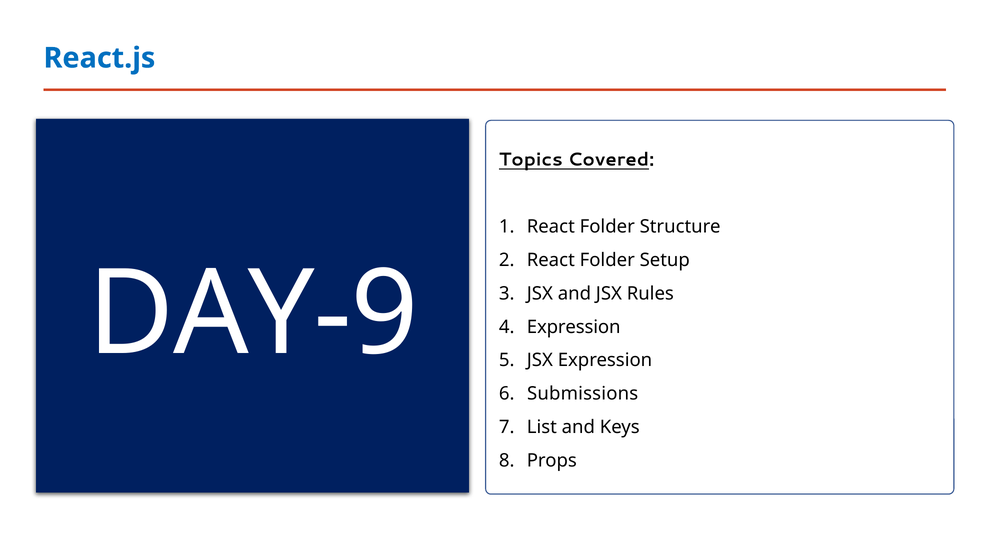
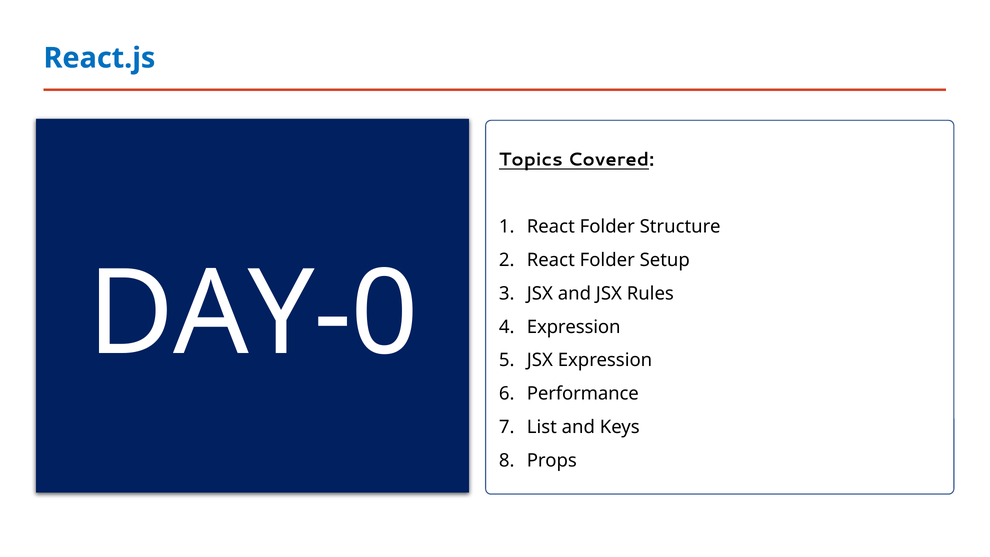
DAY-9: DAY-9 -> DAY-0
Submissions: Submissions -> Performance
